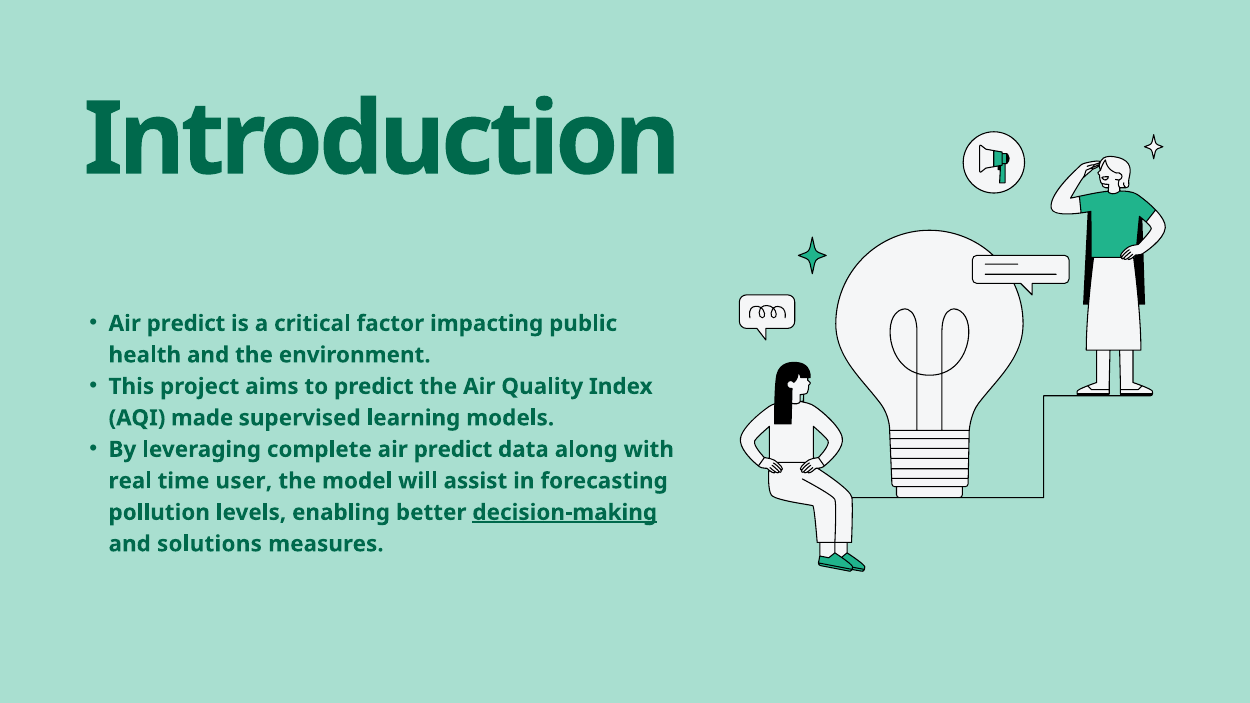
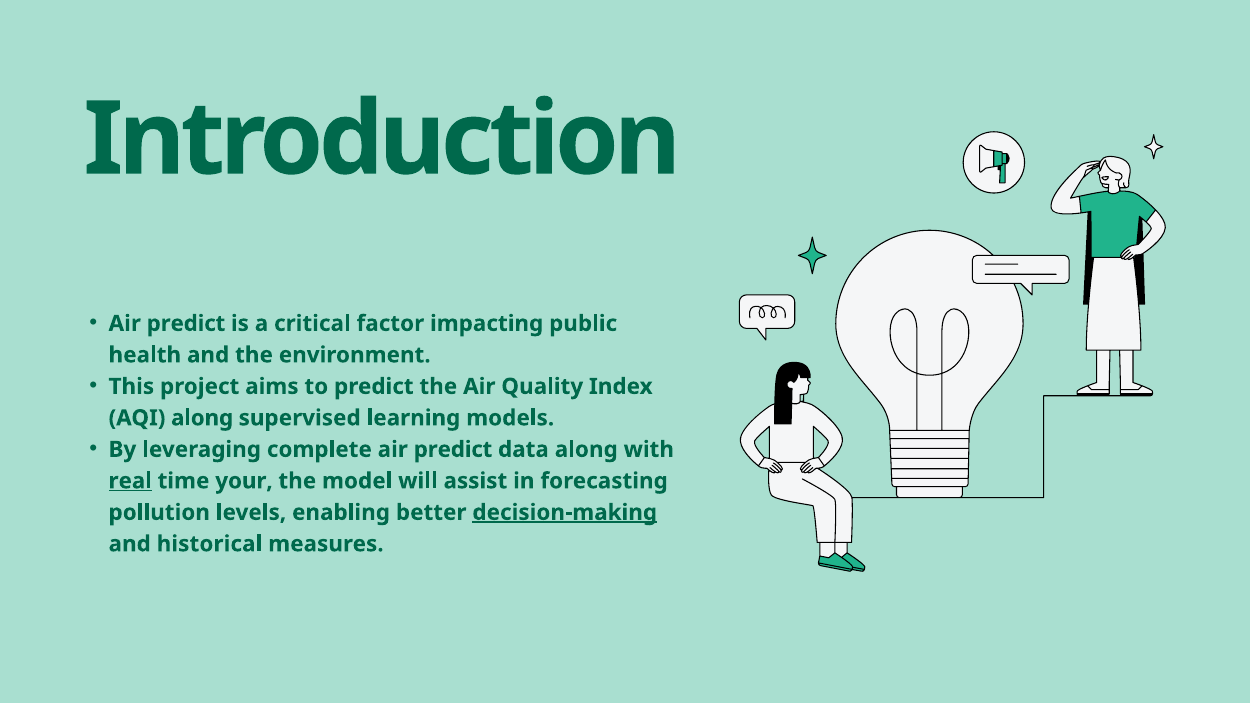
AQI made: made -> along
real underline: none -> present
user: user -> your
solutions: solutions -> historical
